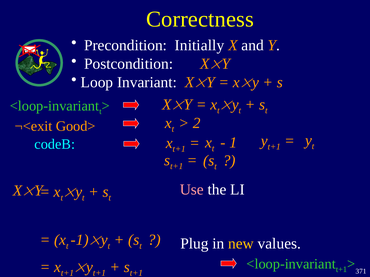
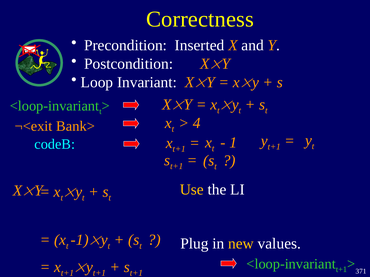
Initially: Initially -> Inserted
2: 2 -> 4
Good>: Good> -> Bank>
Use colour: pink -> yellow
